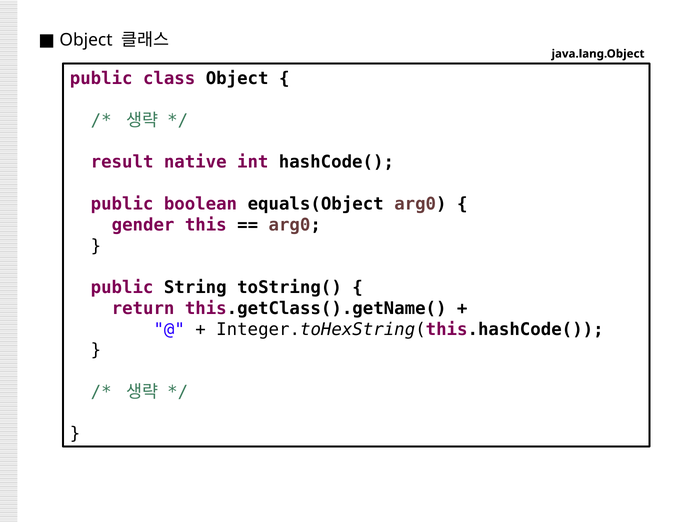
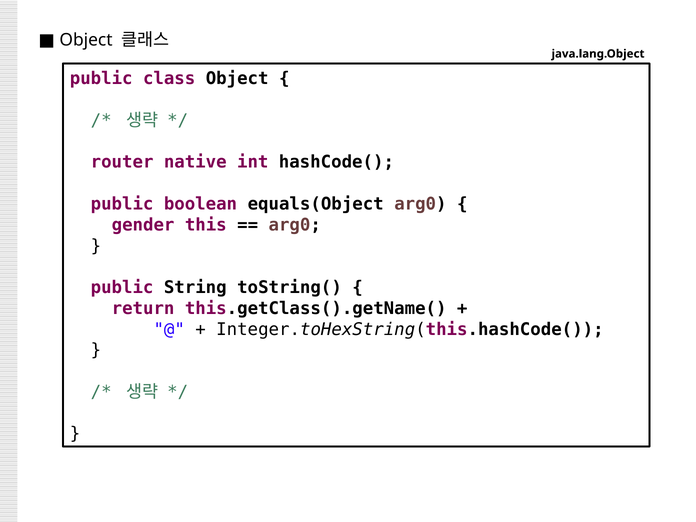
result: result -> router
